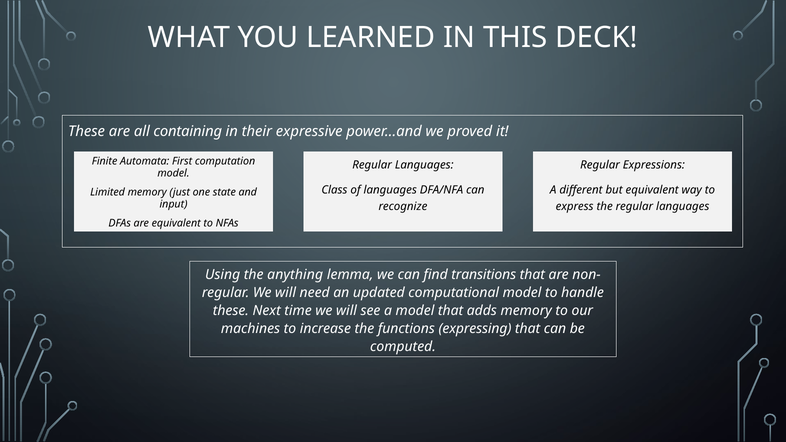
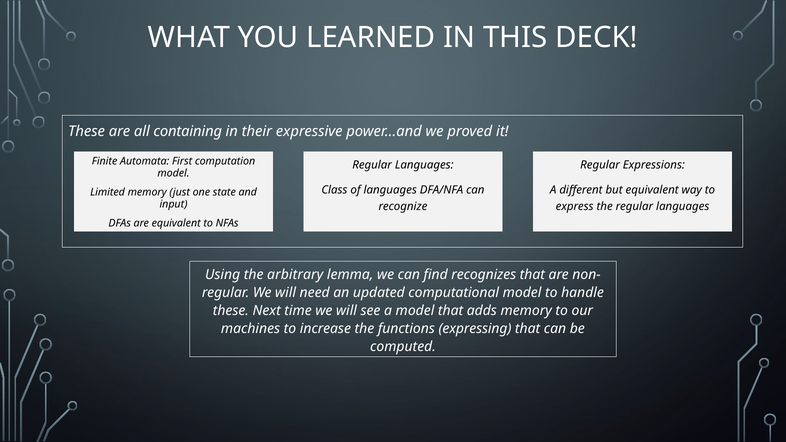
anything: anything -> arbitrary
transitions: transitions -> recognizes
